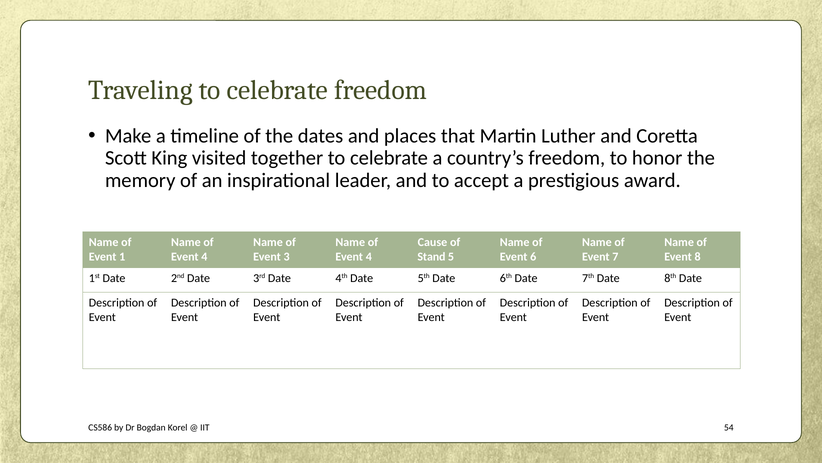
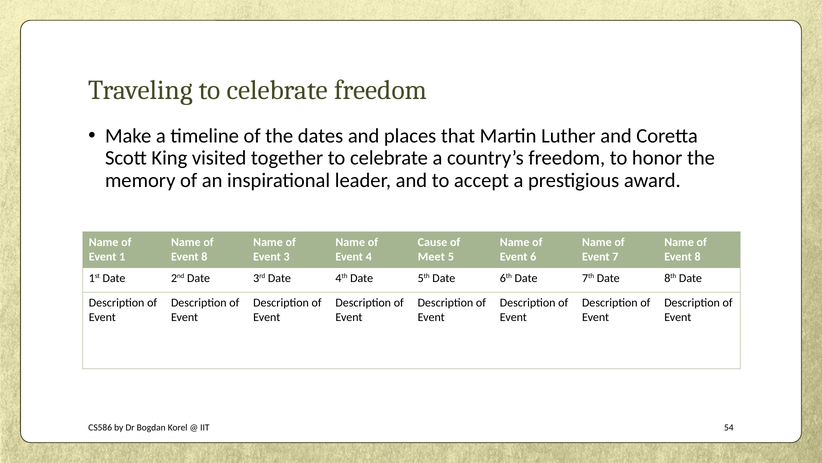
4 at (204, 256): 4 -> 8
Stand: Stand -> Meet
